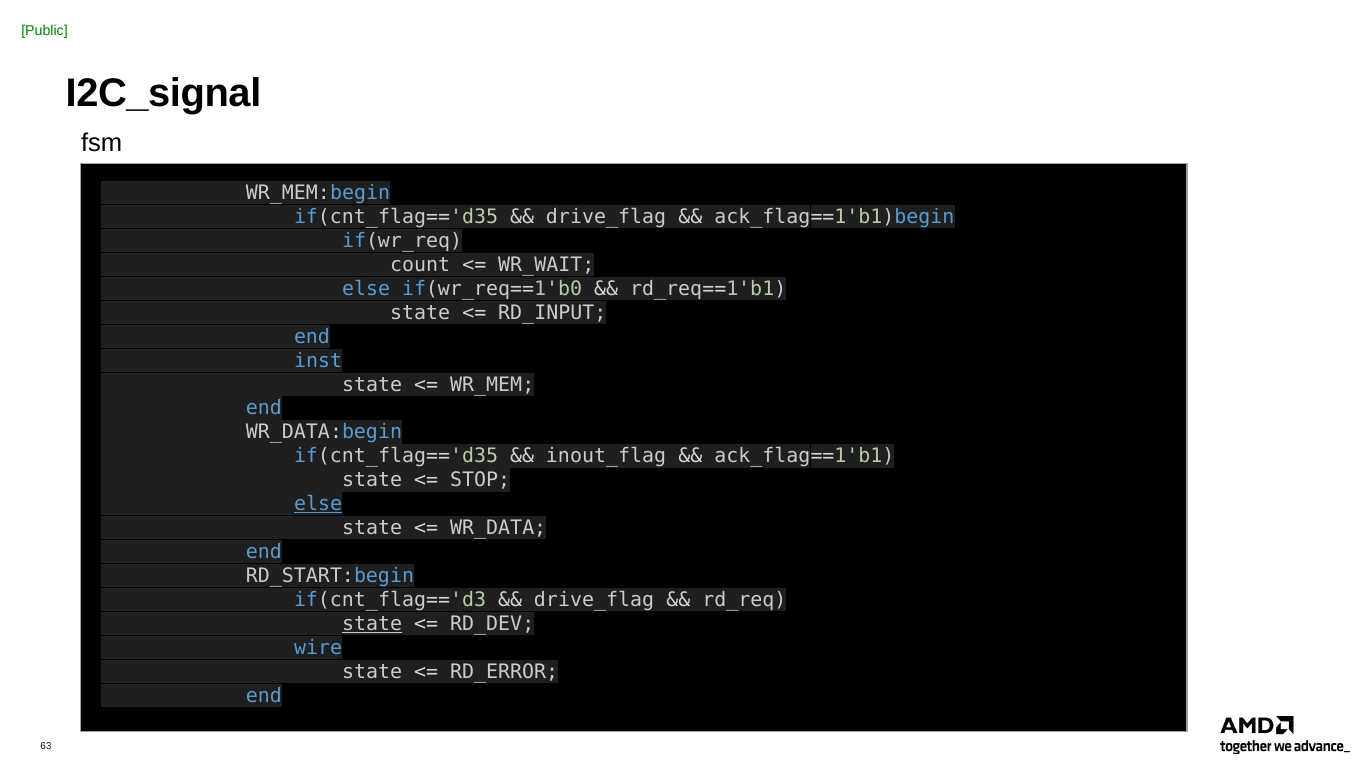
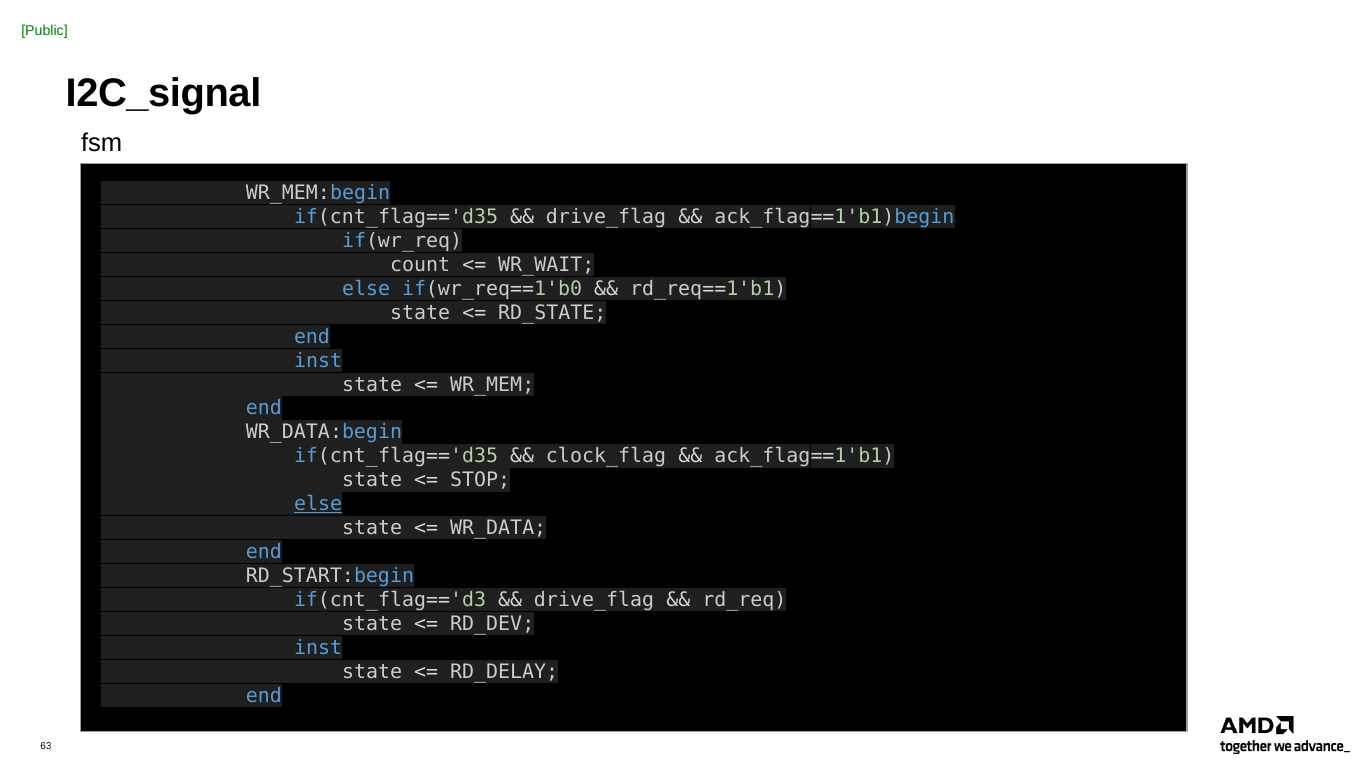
RD_INPUT: RD_INPUT -> RD_STATE
inout_flag: inout_flag -> clock_flag
state at (372, 624) underline: present -> none
wire at (318, 648): wire -> inst
RD_ERROR: RD_ERROR -> RD_DELAY
